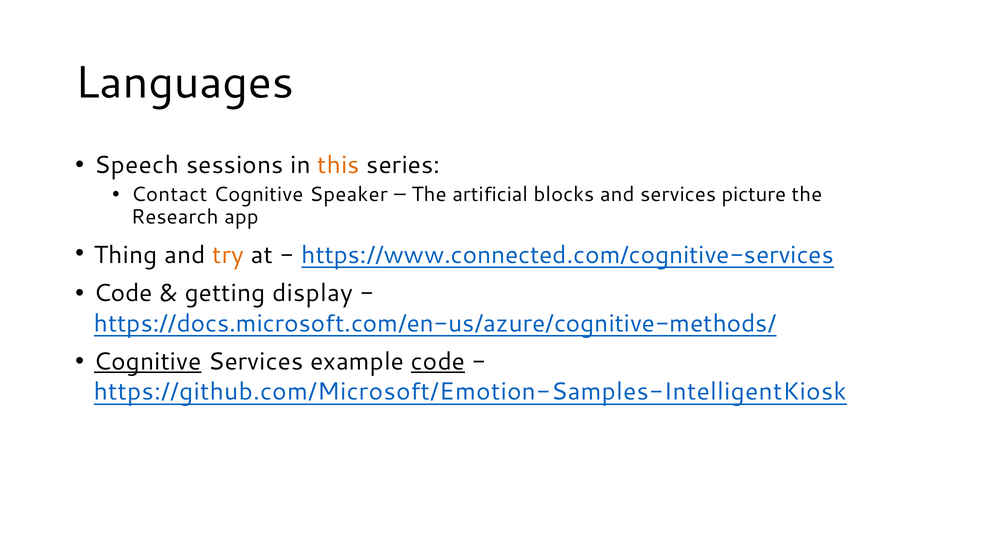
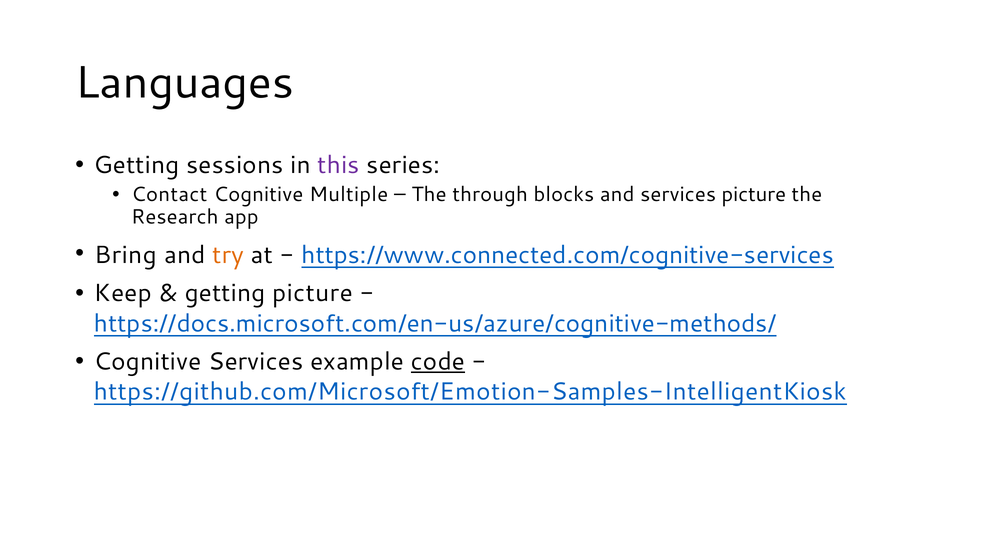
Speech at (136, 165): Speech -> Getting
this colour: orange -> purple
Speaker: Speaker -> Multiple
artificial: artificial -> through
Thing: Thing -> Bring
Code at (123, 293): Code -> Keep
getting display: display -> picture
Cognitive at (148, 362) underline: present -> none
